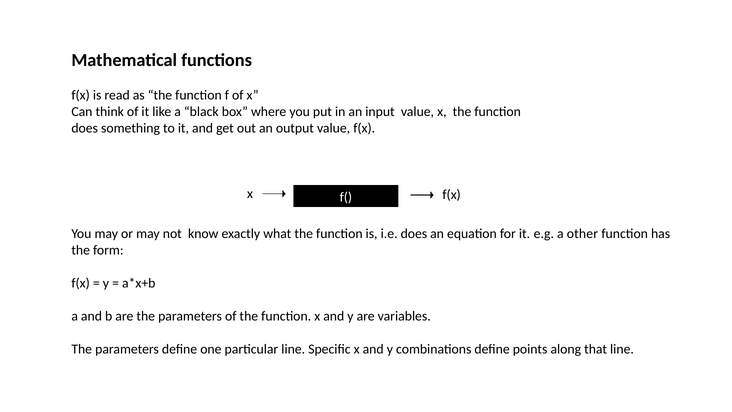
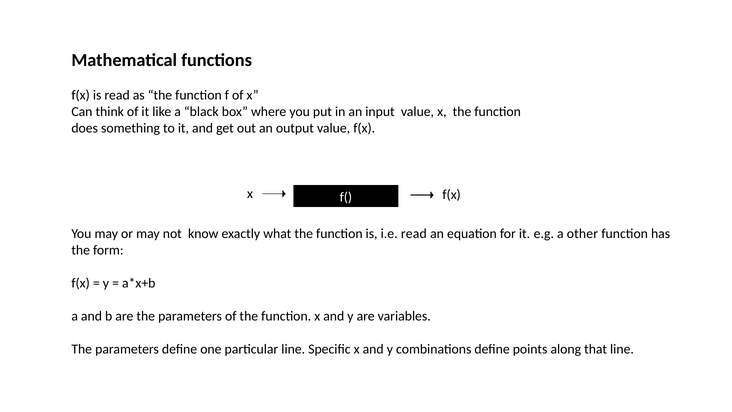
i.e does: does -> read
